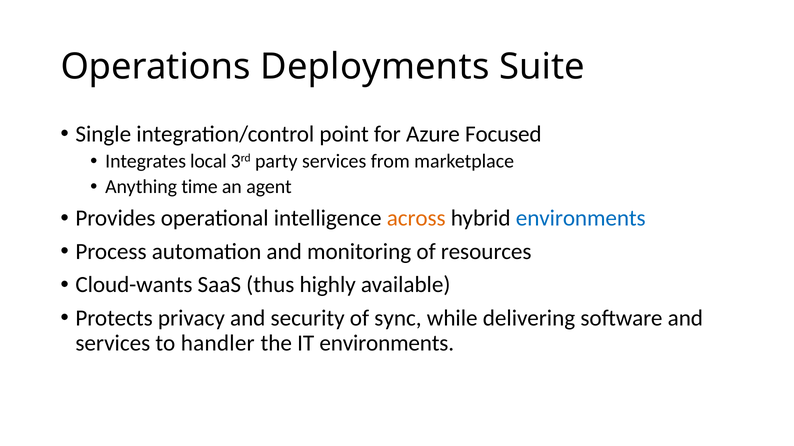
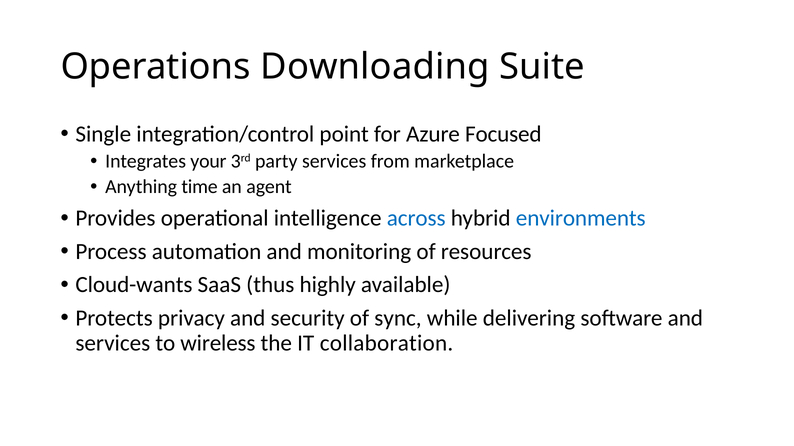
Deployments: Deployments -> Downloading
local: local -> your
across colour: orange -> blue
handler: handler -> wireless
IT environments: environments -> collaboration
